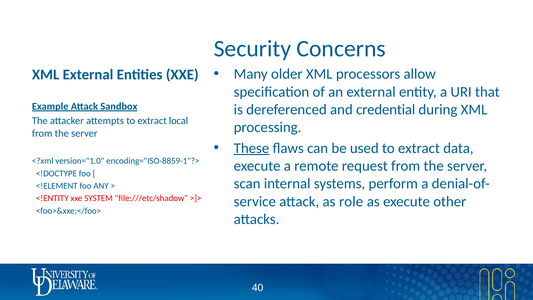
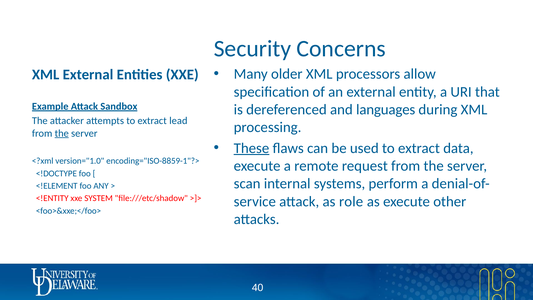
credential: credential -> languages
local: local -> lead
the at (62, 133) underline: none -> present
